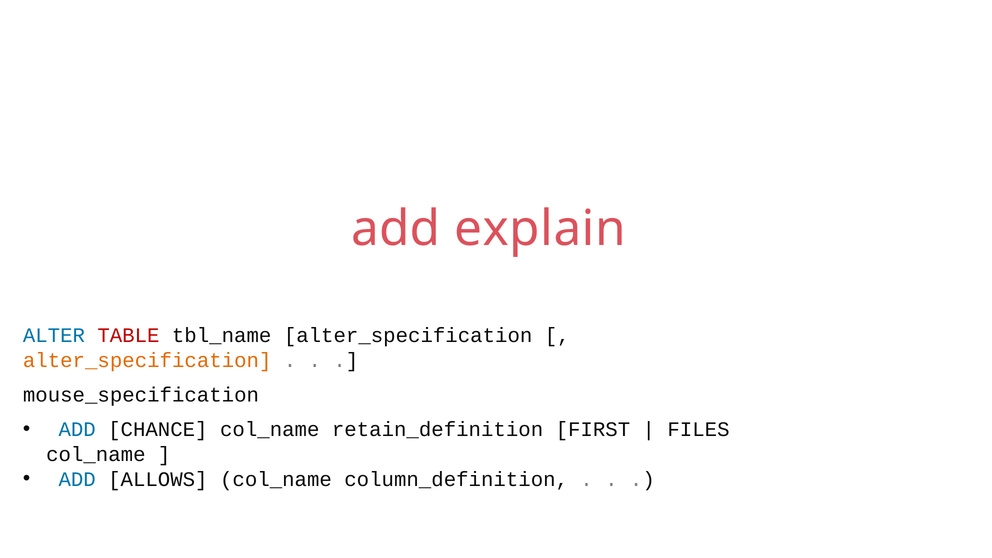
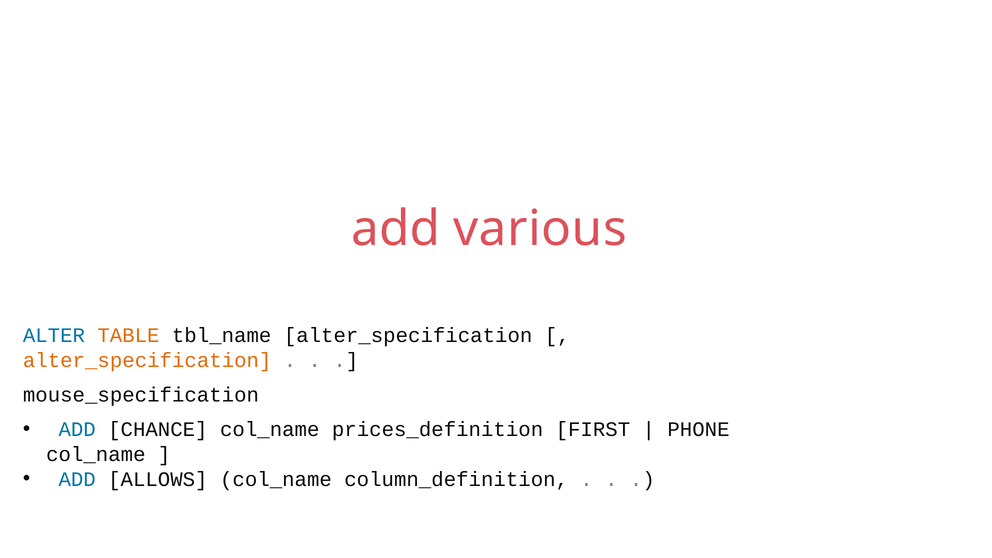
explain: explain -> various
TABLE colour: red -> orange
retain_definition: retain_definition -> prices_definition
FILES: FILES -> PHONE
